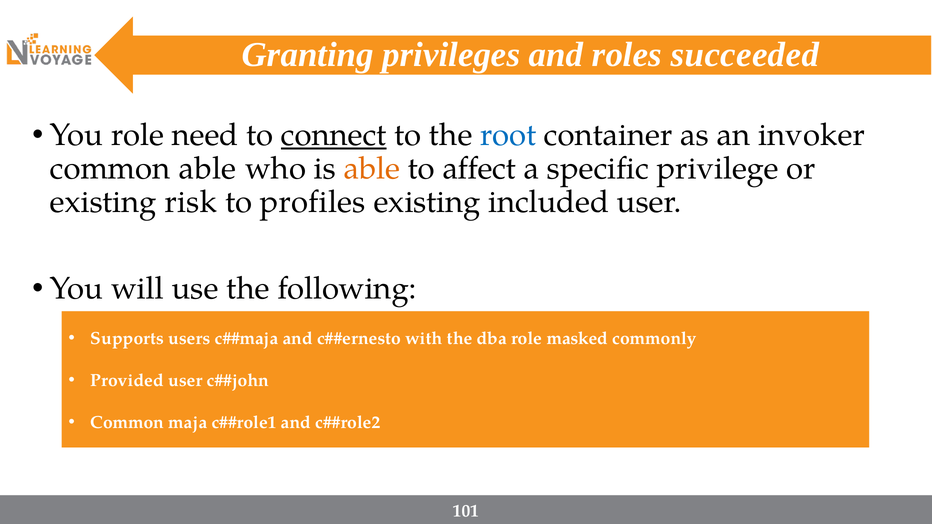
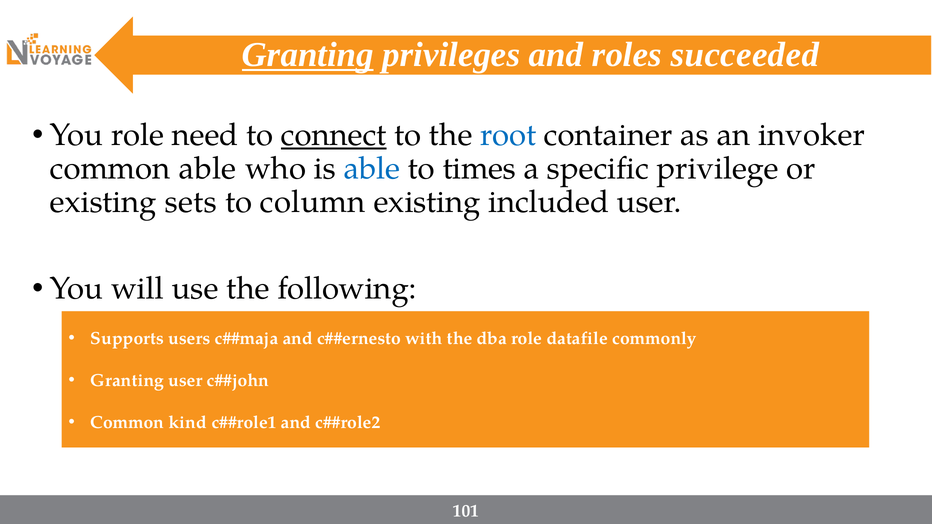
Granting at (308, 55) underline: none -> present
able at (372, 169) colour: orange -> blue
affect: affect -> times
risk: risk -> sets
profiles: profiles -> column
masked: masked -> datafile
Provided at (127, 381): Provided -> Granting
maja: maja -> kind
